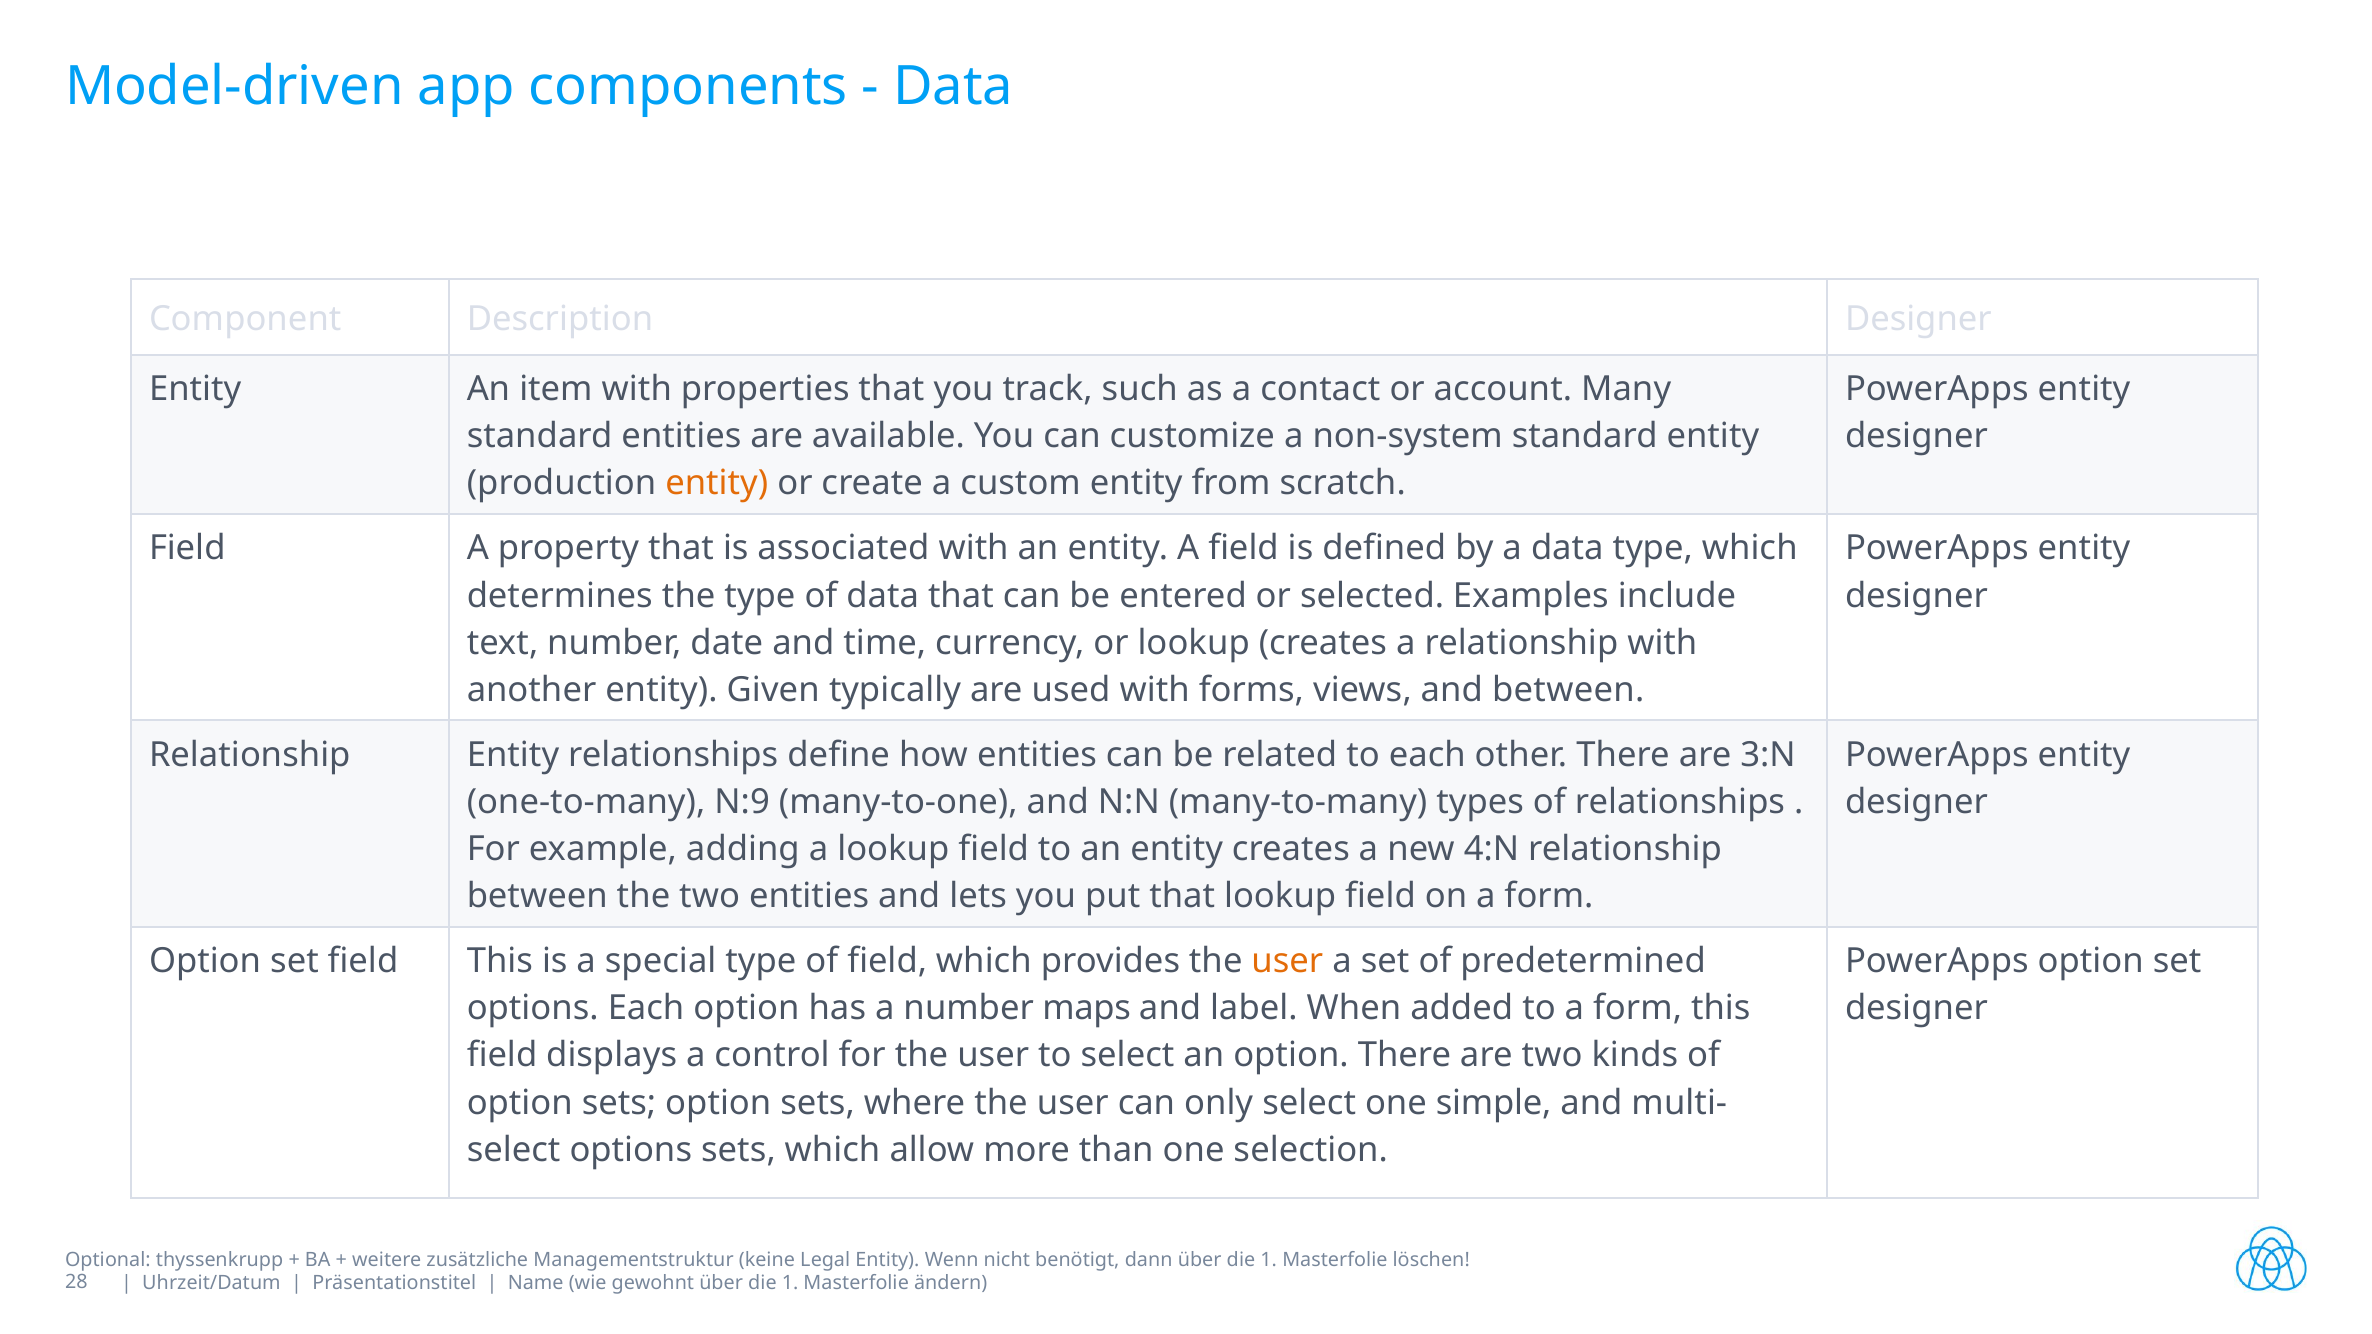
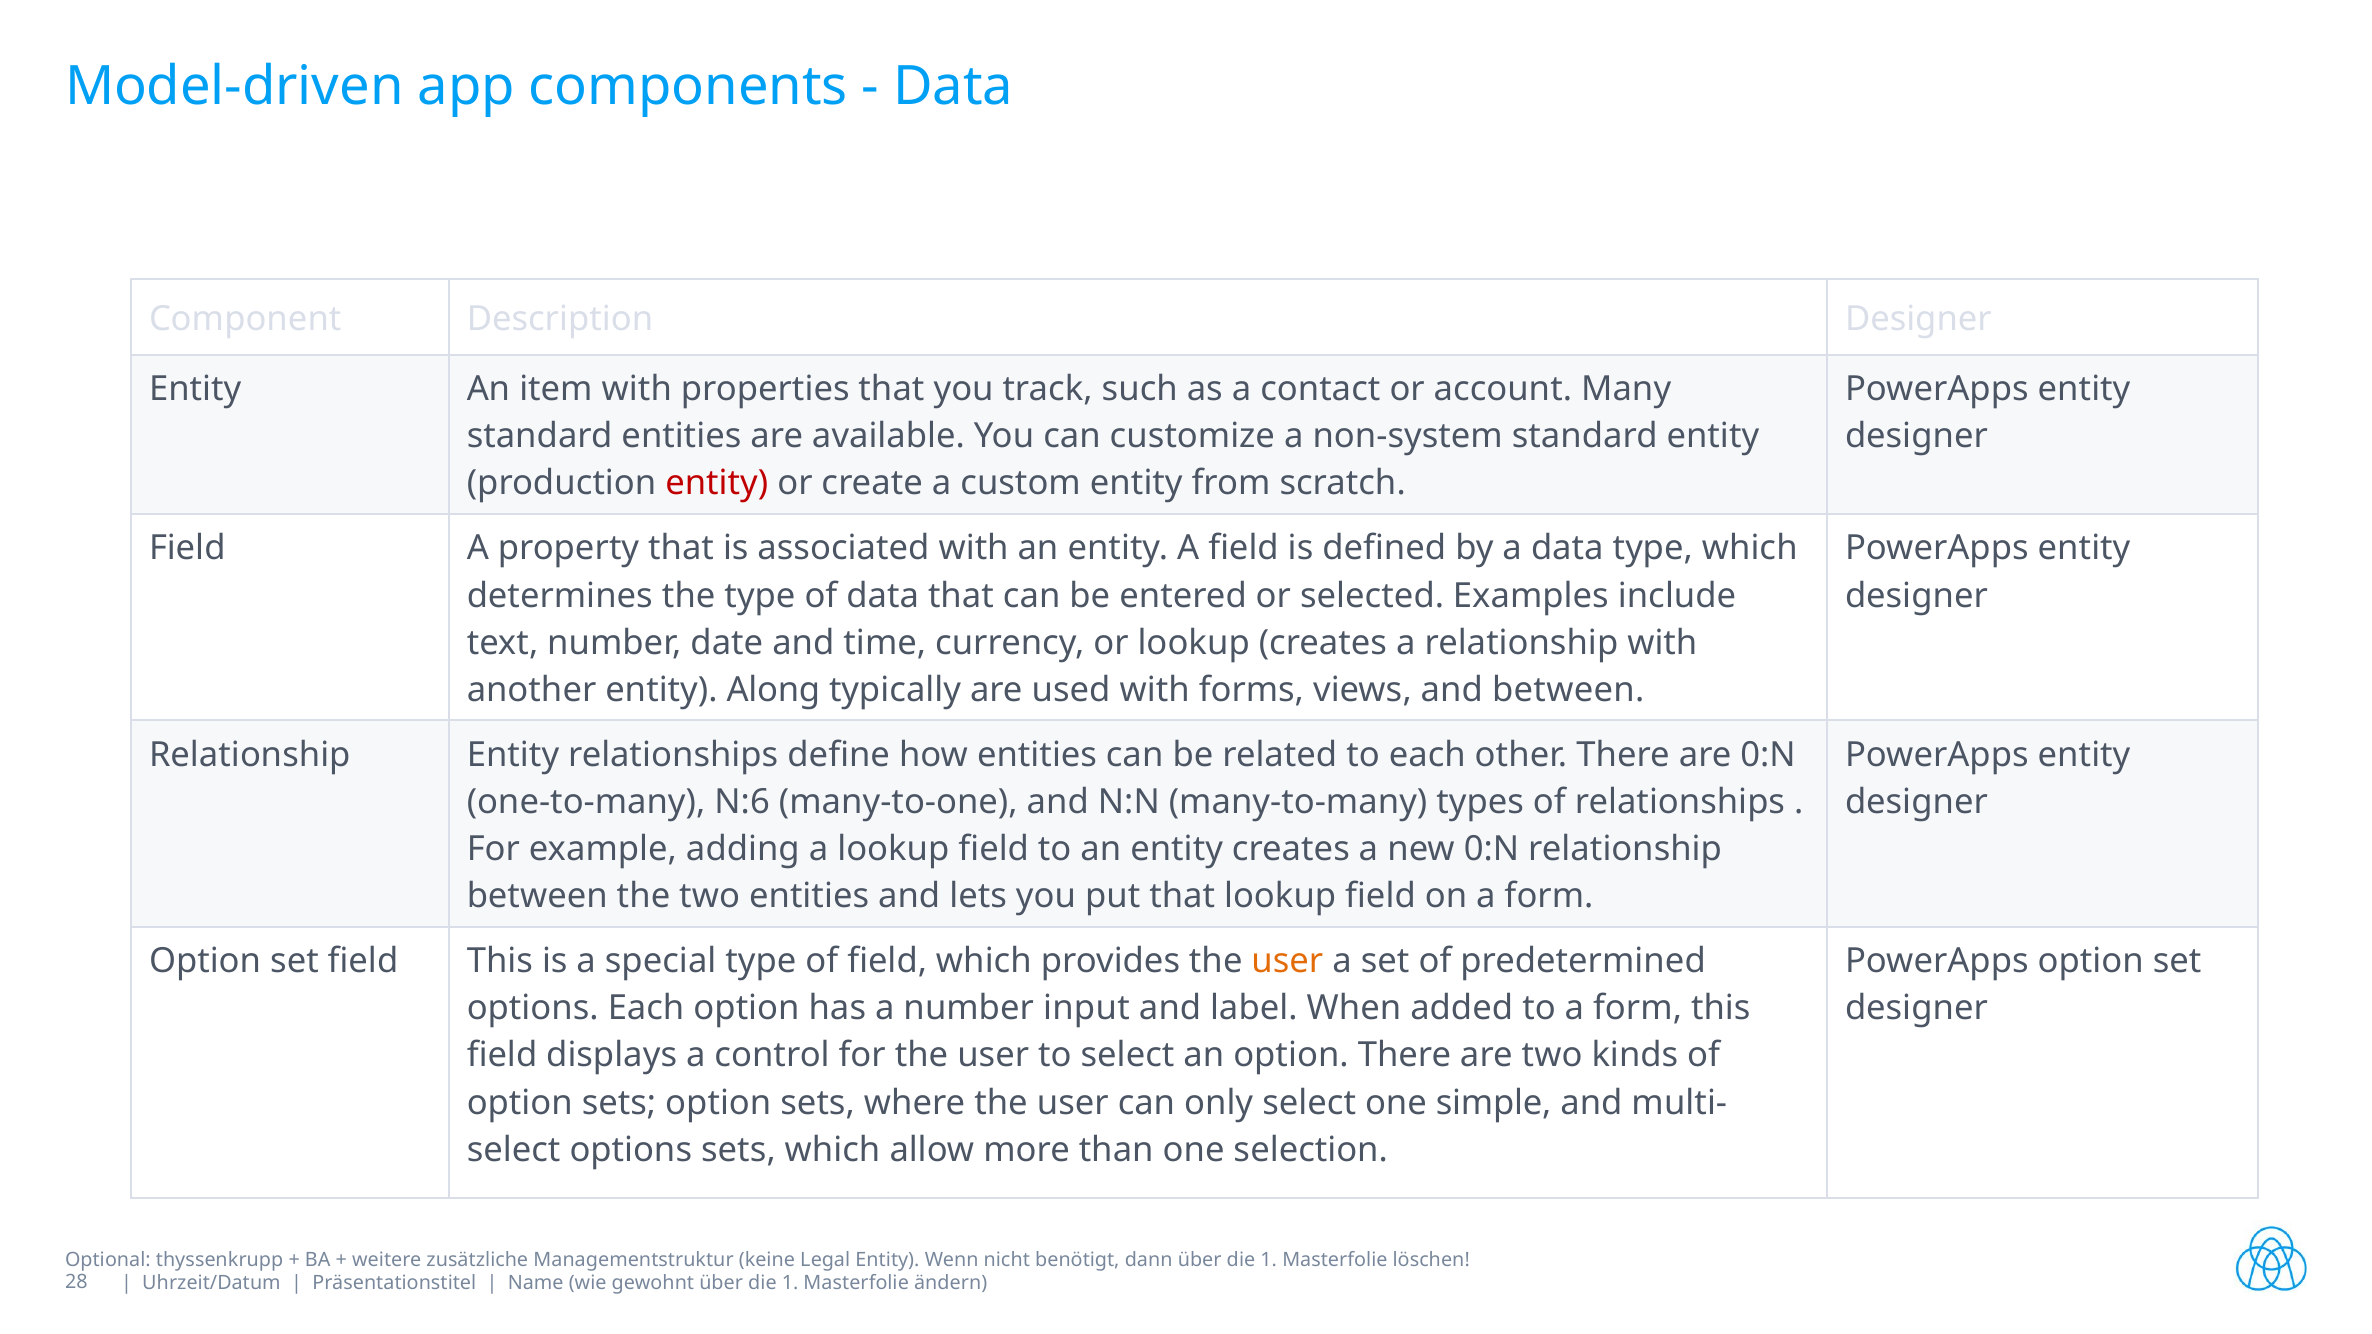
entity at (717, 484) colour: orange -> red
Given: Given -> Along
are 3:N: 3:N -> 0:N
N:9: N:9 -> N:6
new 4:N: 4:N -> 0:N
maps: maps -> input
